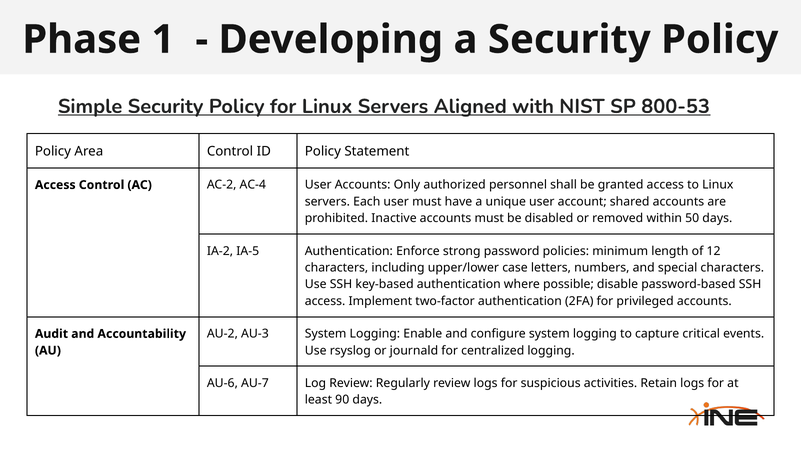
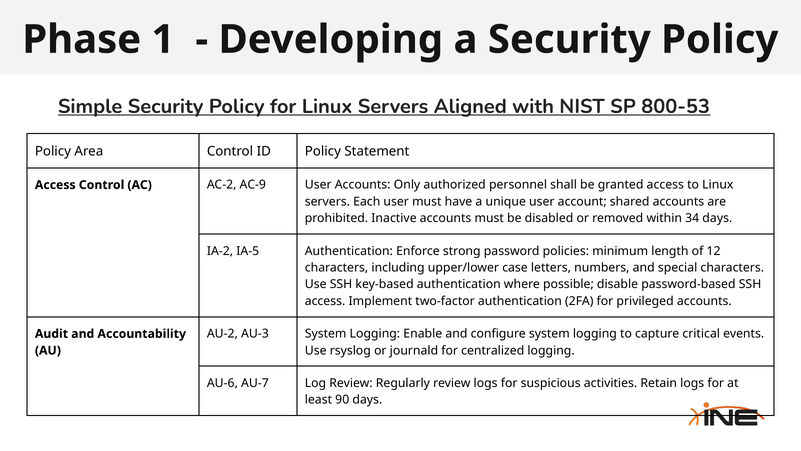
AC-4: AC-4 -> AC-9
50: 50 -> 34
